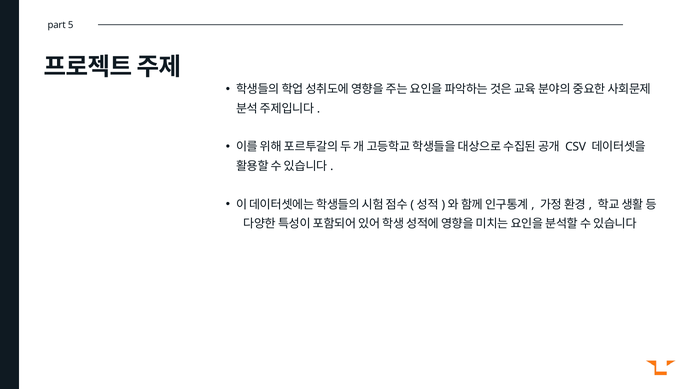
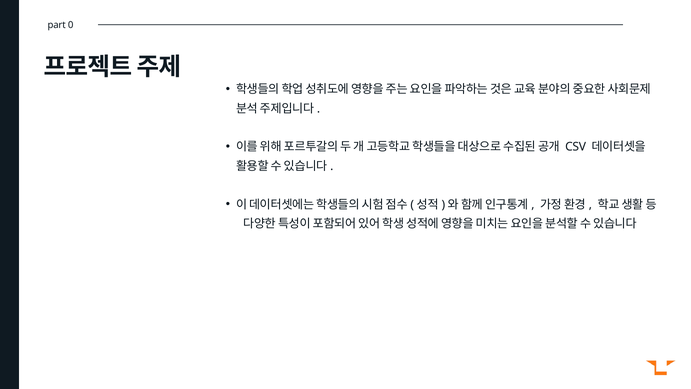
5: 5 -> 0
